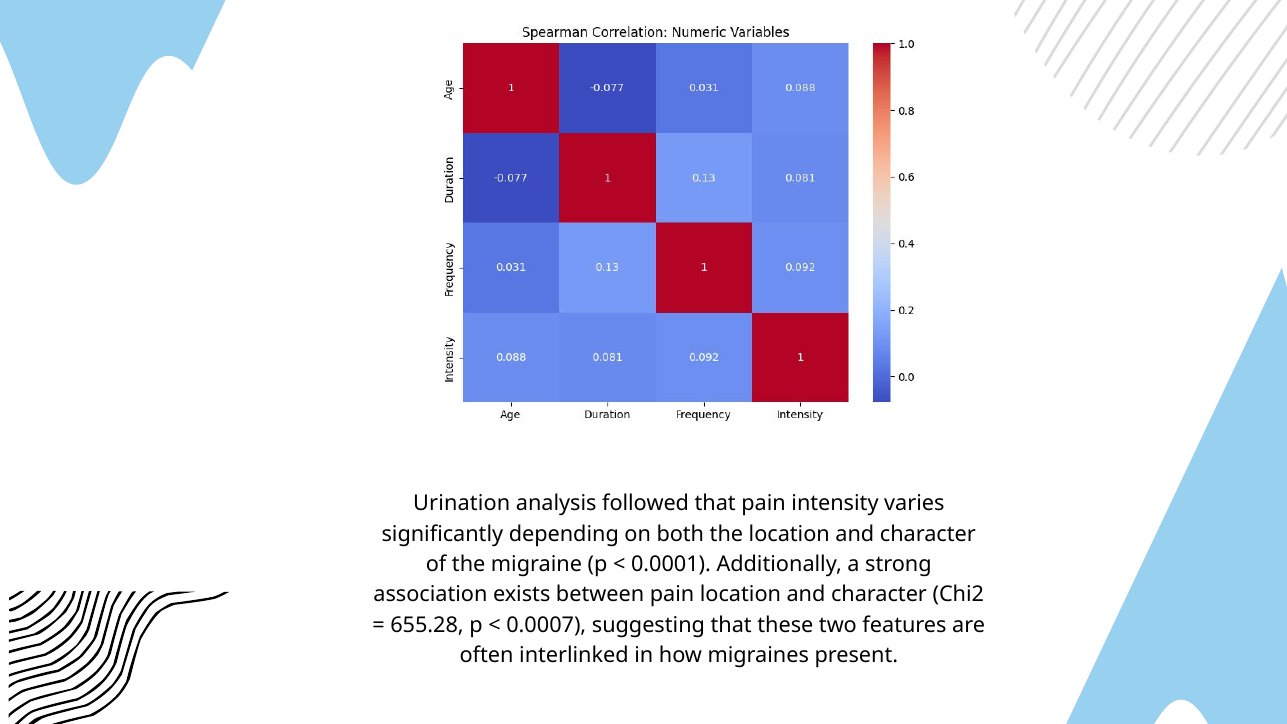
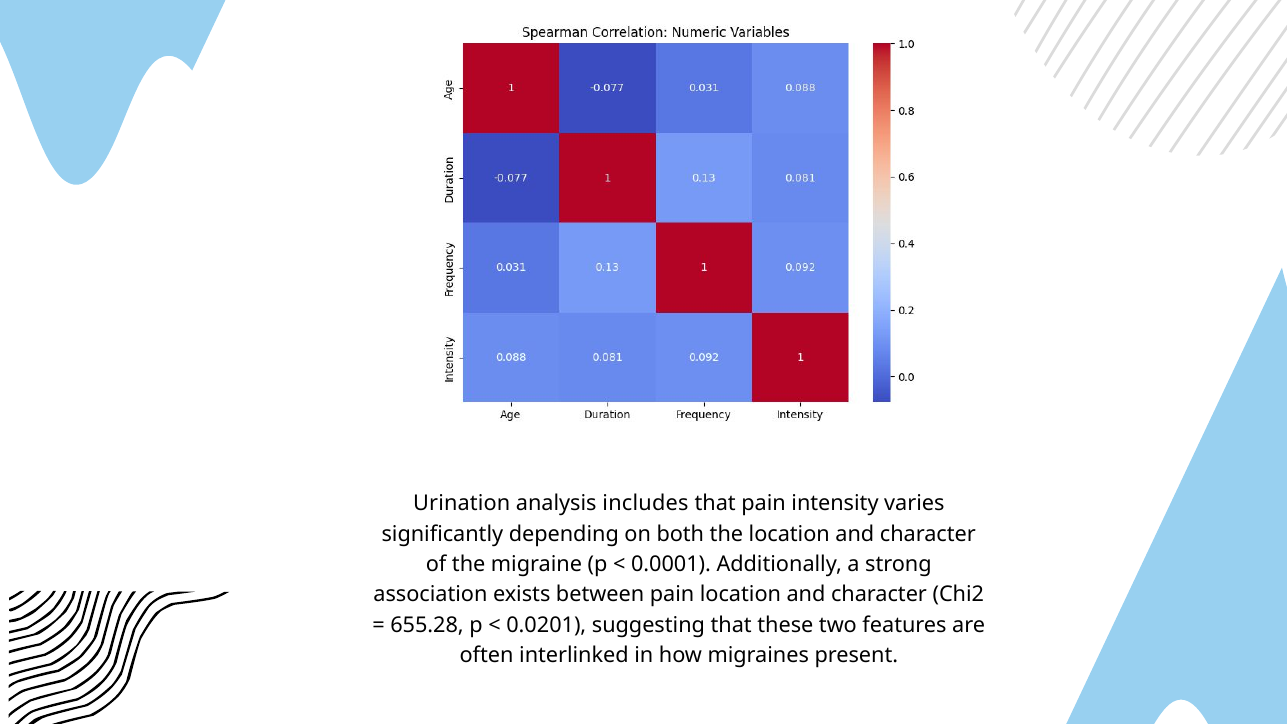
followed: followed -> includes
0.0007: 0.0007 -> 0.0201
